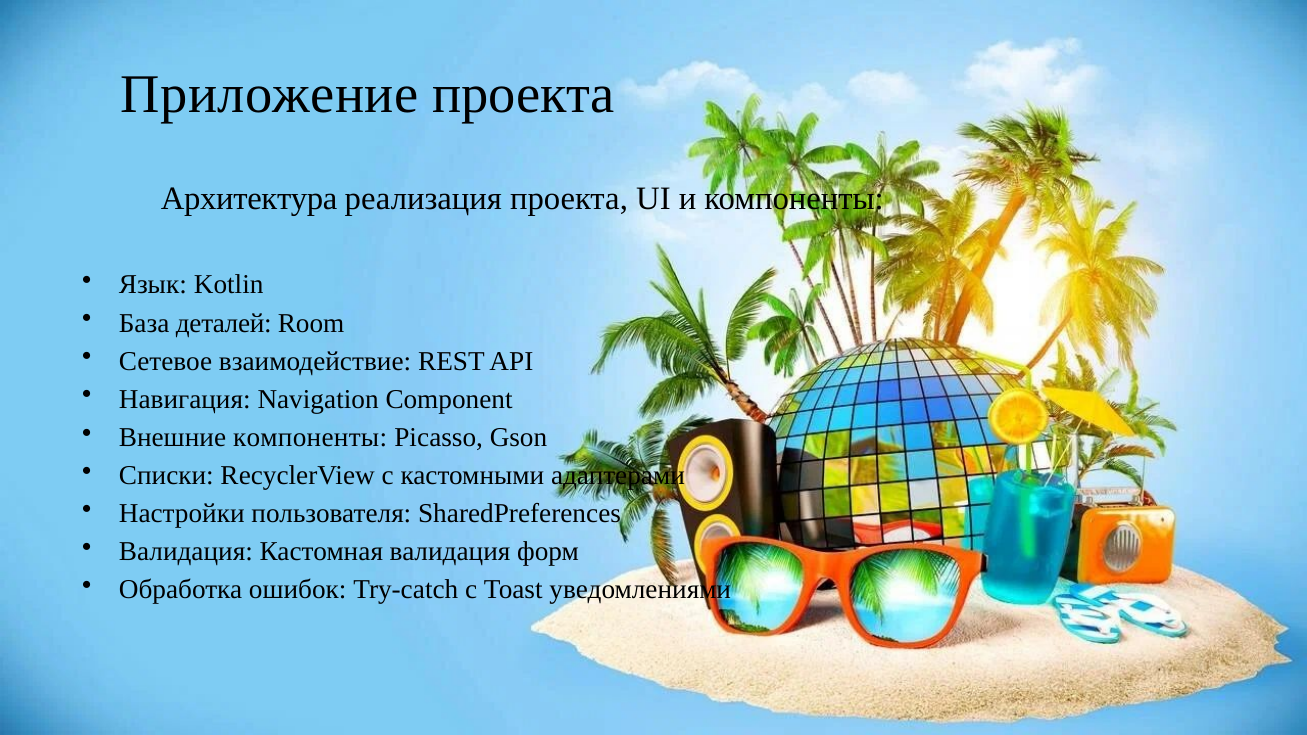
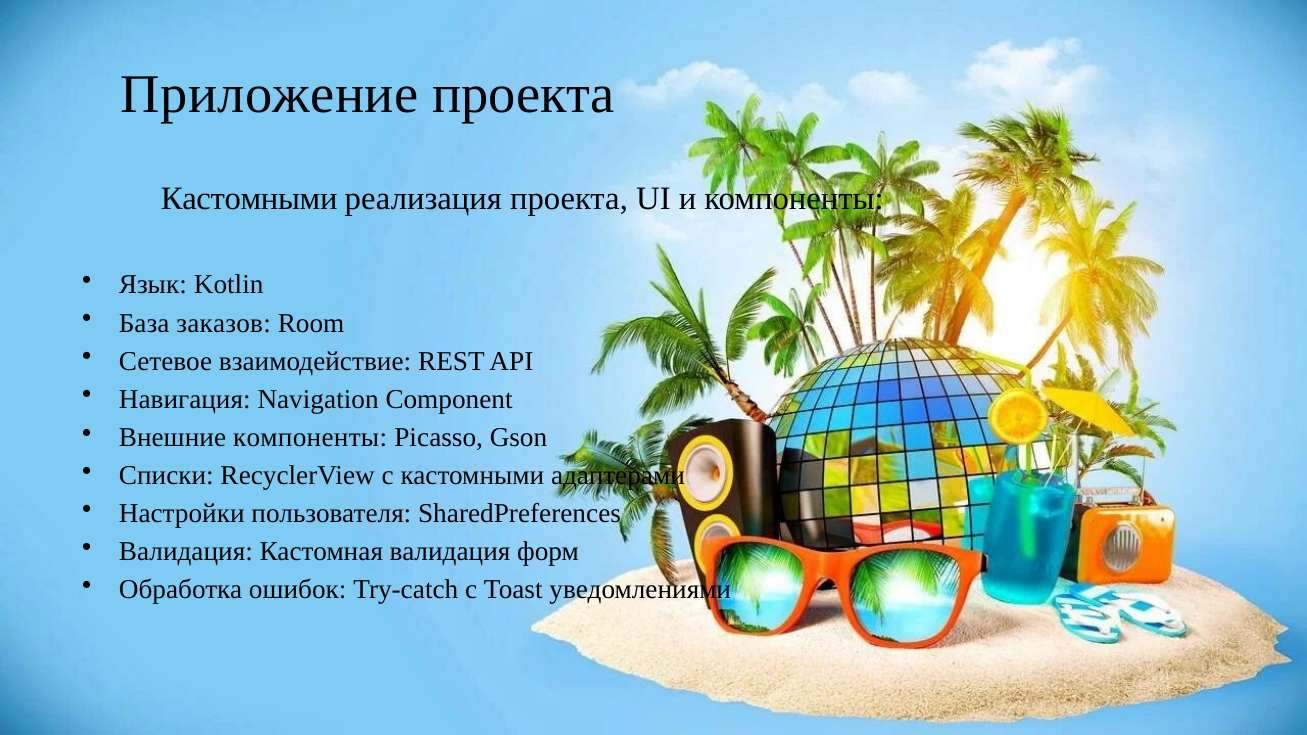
Архитектура at (249, 198): Архитектура -> Кастомными
деталей: деталей -> заказов
